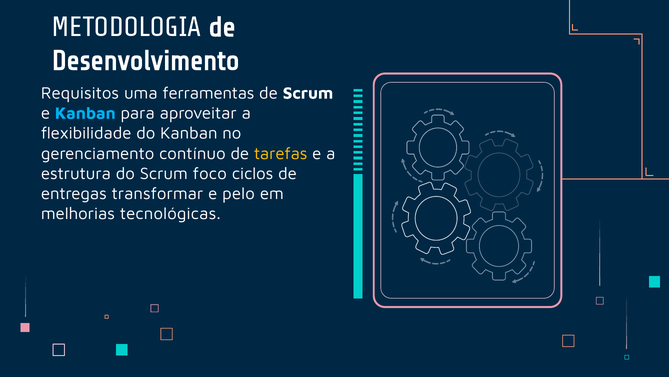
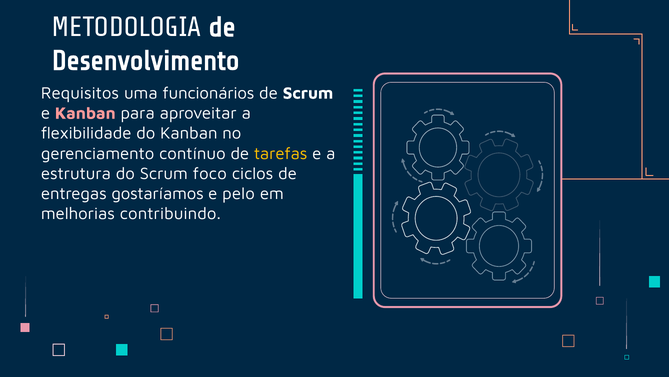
ferramentas: ferramentas -> funcionários
Kanban at (85, 113) colour: light blue -> pink
transformar: transformar -> gostaríamos
tecnológicas: tecnológicas -> contribuindo
